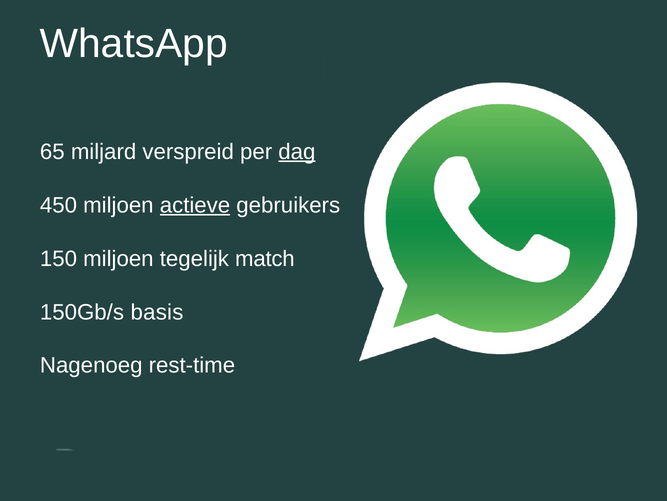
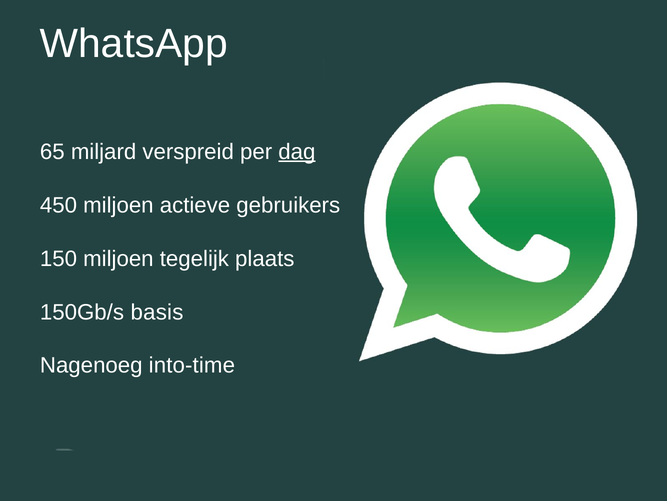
actieve underline: present -> none
match: match -> plaats
rest-time: rest-time -> into-time
